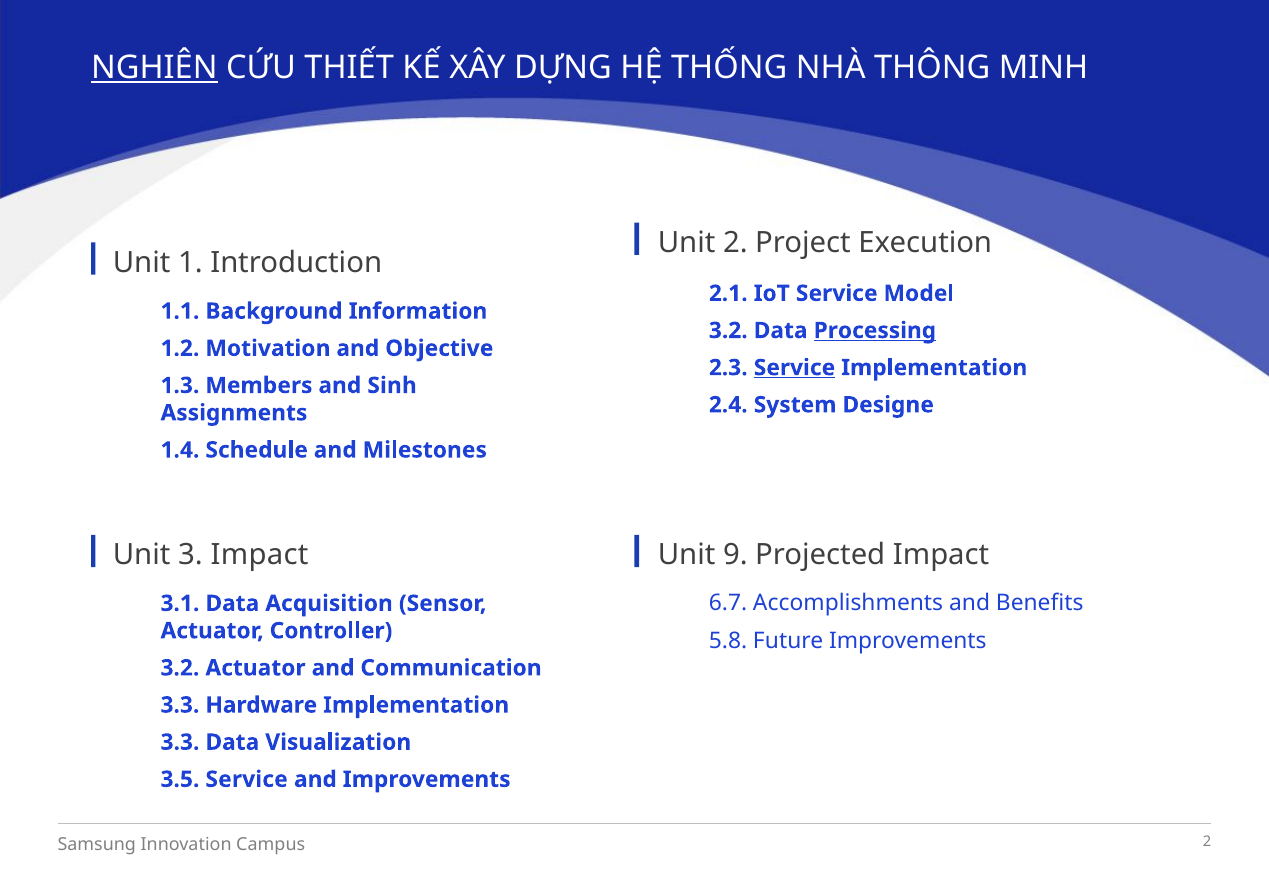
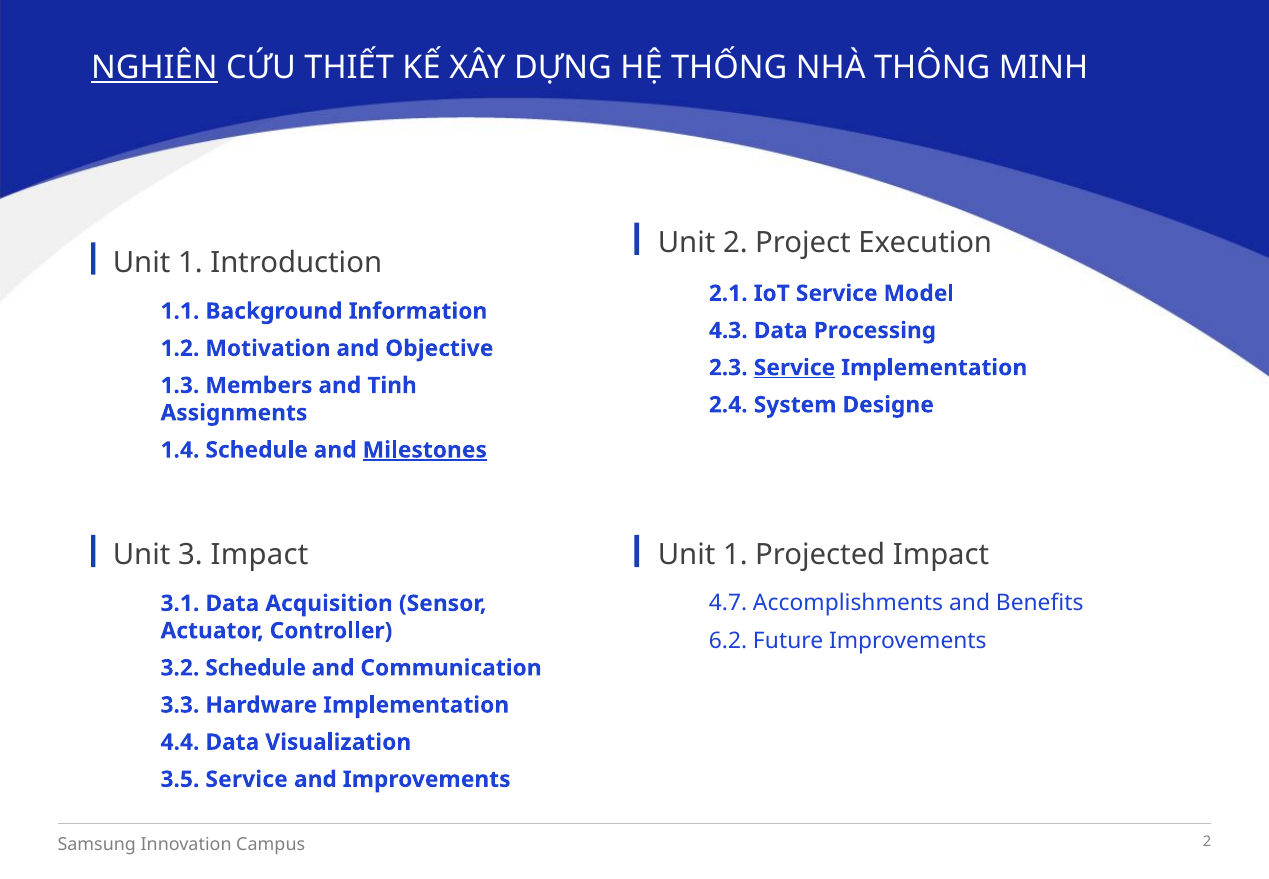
3.2 at (728, 330): 3.2 -> 4.3
Processing underline: present -> none
Sinh: Sinh -> Tinh
Milestones underline: none -> present
9 at (735, 555): 9 -> 1
6.7: 6.7 -> 4.7
5.8: 5.8 -> 6.2
3.2 Actuator: Actuator -> Schedule
3.3 at (180, 742): 3.3 -> 4.4
